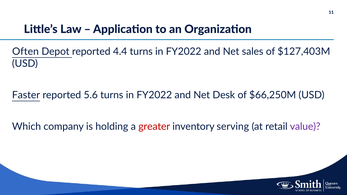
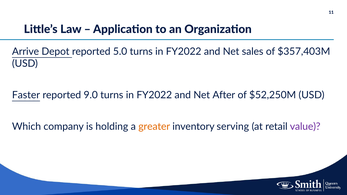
Often: Often -> Arrive
4.4: 4.4 -> 5.0
$127,403M: $127,403M -> $357,403M
5.6: 5.6 -> 9.0
Desk: Desk -> After
$66,250M: $66,250M -> $52,250M
greater colour: red -> orange
